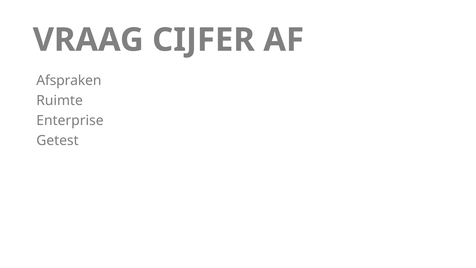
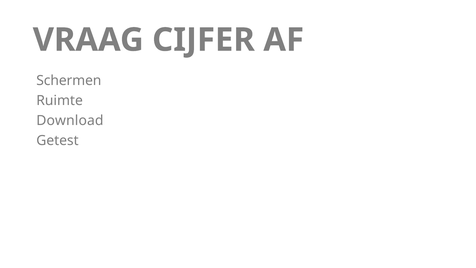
Afspraken: Afspraken -> Schermen
Enterprise: Enterprise -> Download
